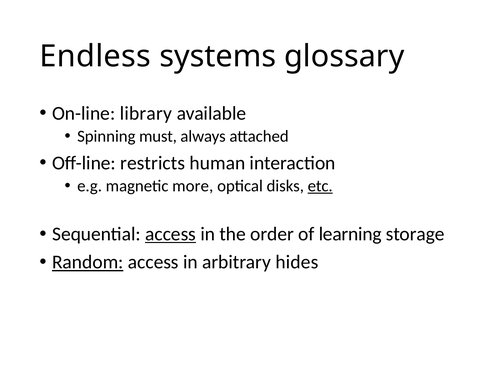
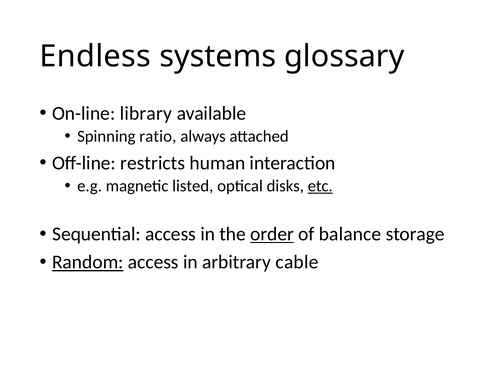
must: must -> ratio
more: more -> listed
access at (171, 234) underline: present -> none
order underline: none -> present
learning: learning -> balance
hides: hides -> cable
